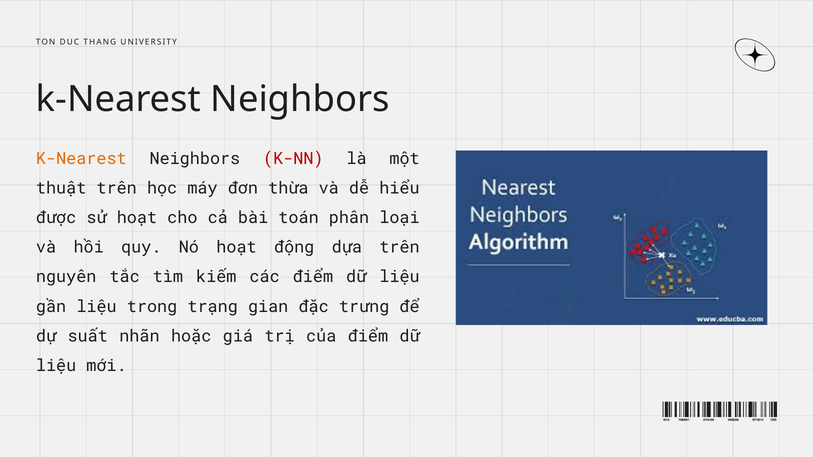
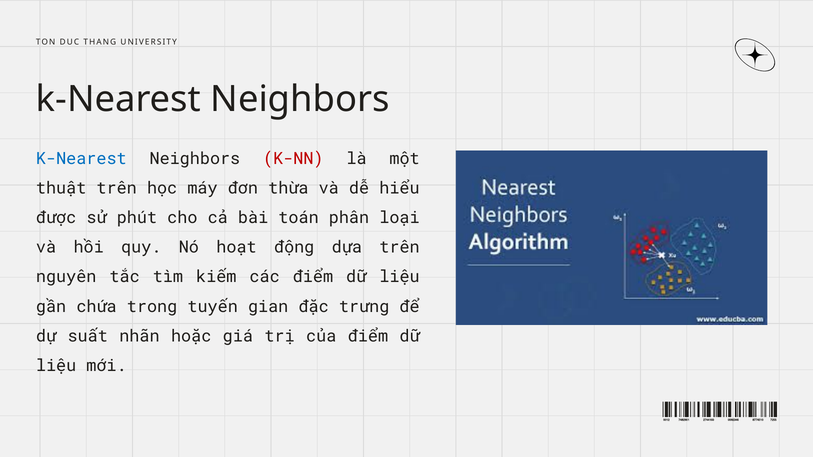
K-Nearest at (81, 159) colour: orange -> blue
sử hoạt: hoạt -> phút
gần liệu: liệu -> chứa
trạng: trạng -> tuyến
